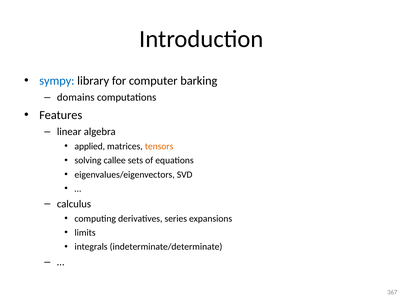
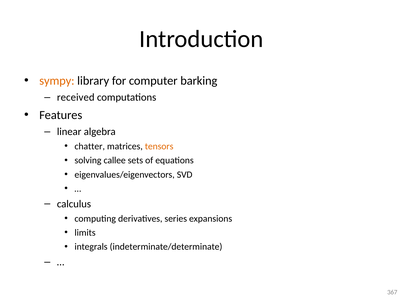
sympy colour: blue -> orange
domains: domains -> received
applied: applied -> chatter
